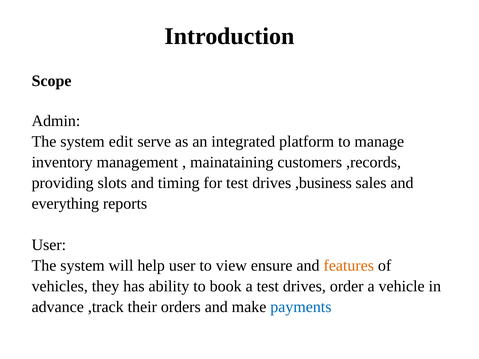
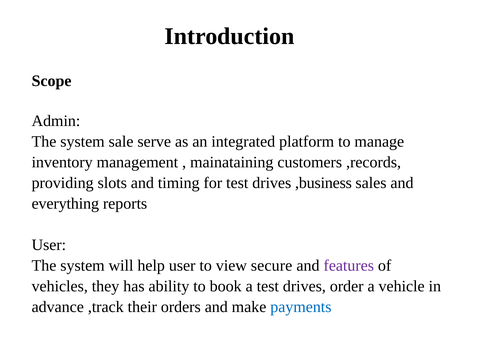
edit: edit -> sale
ensure: ensure -> secure
features colour: orange -> purple
